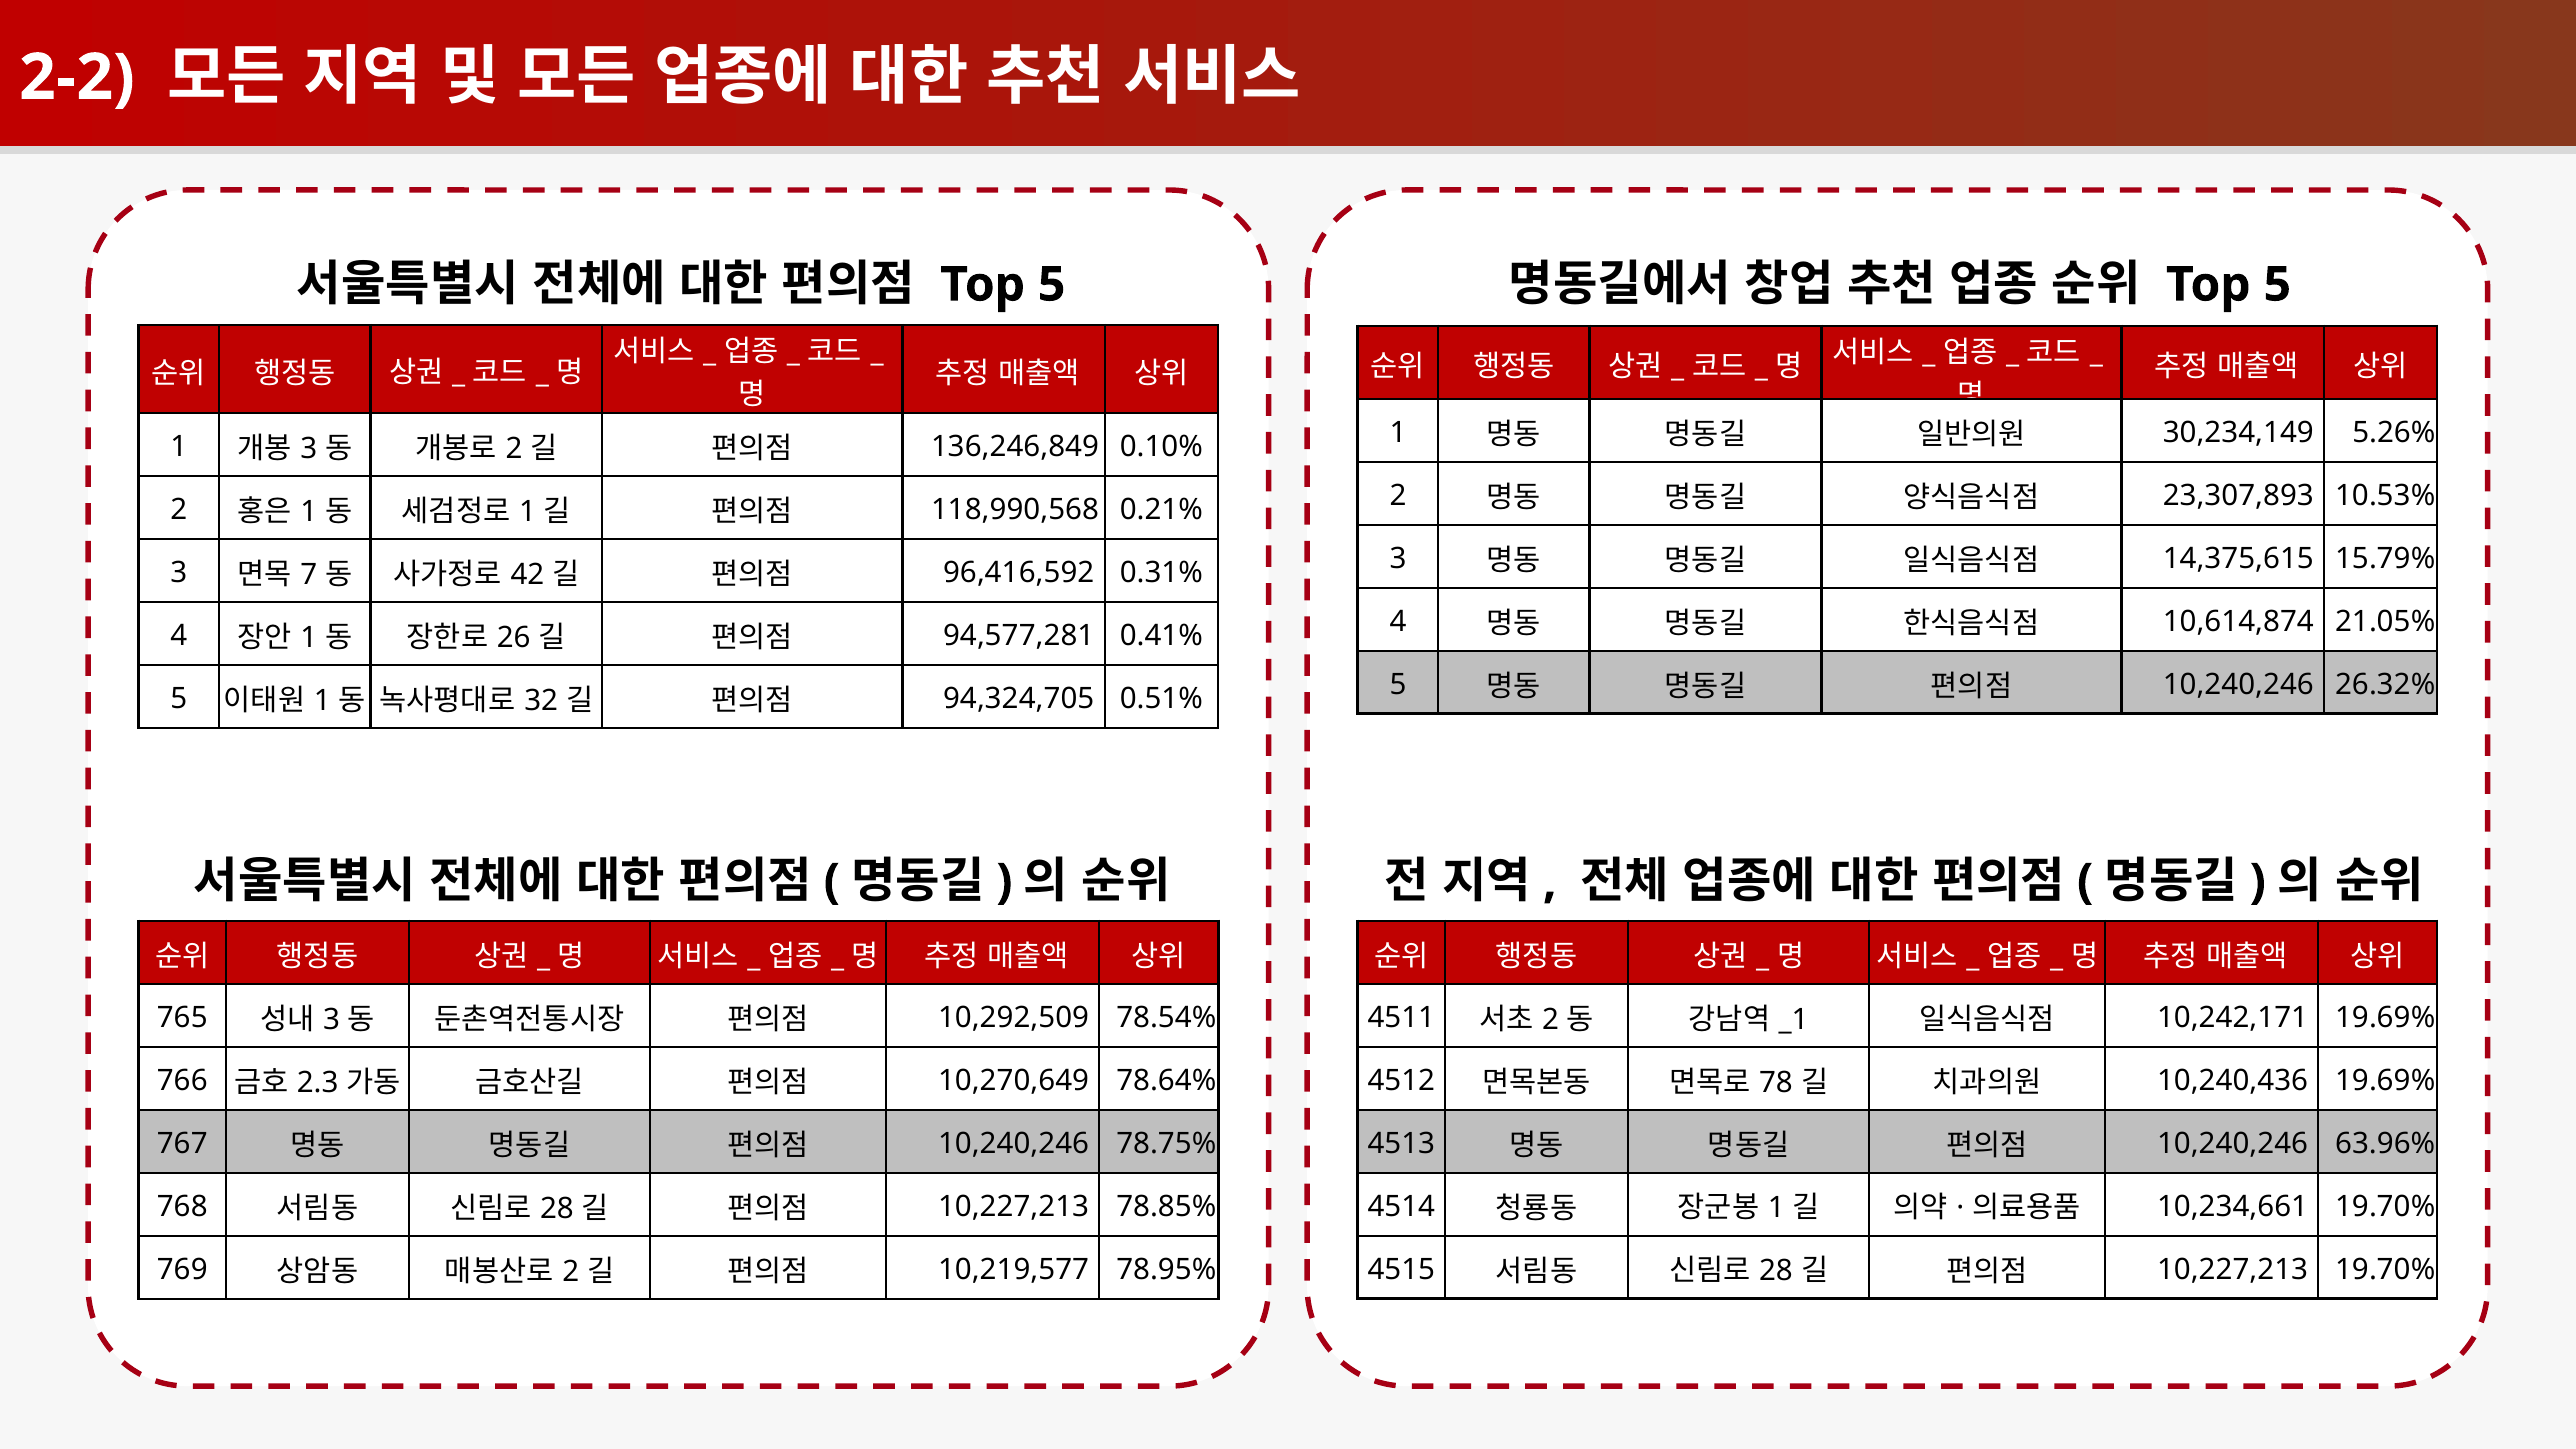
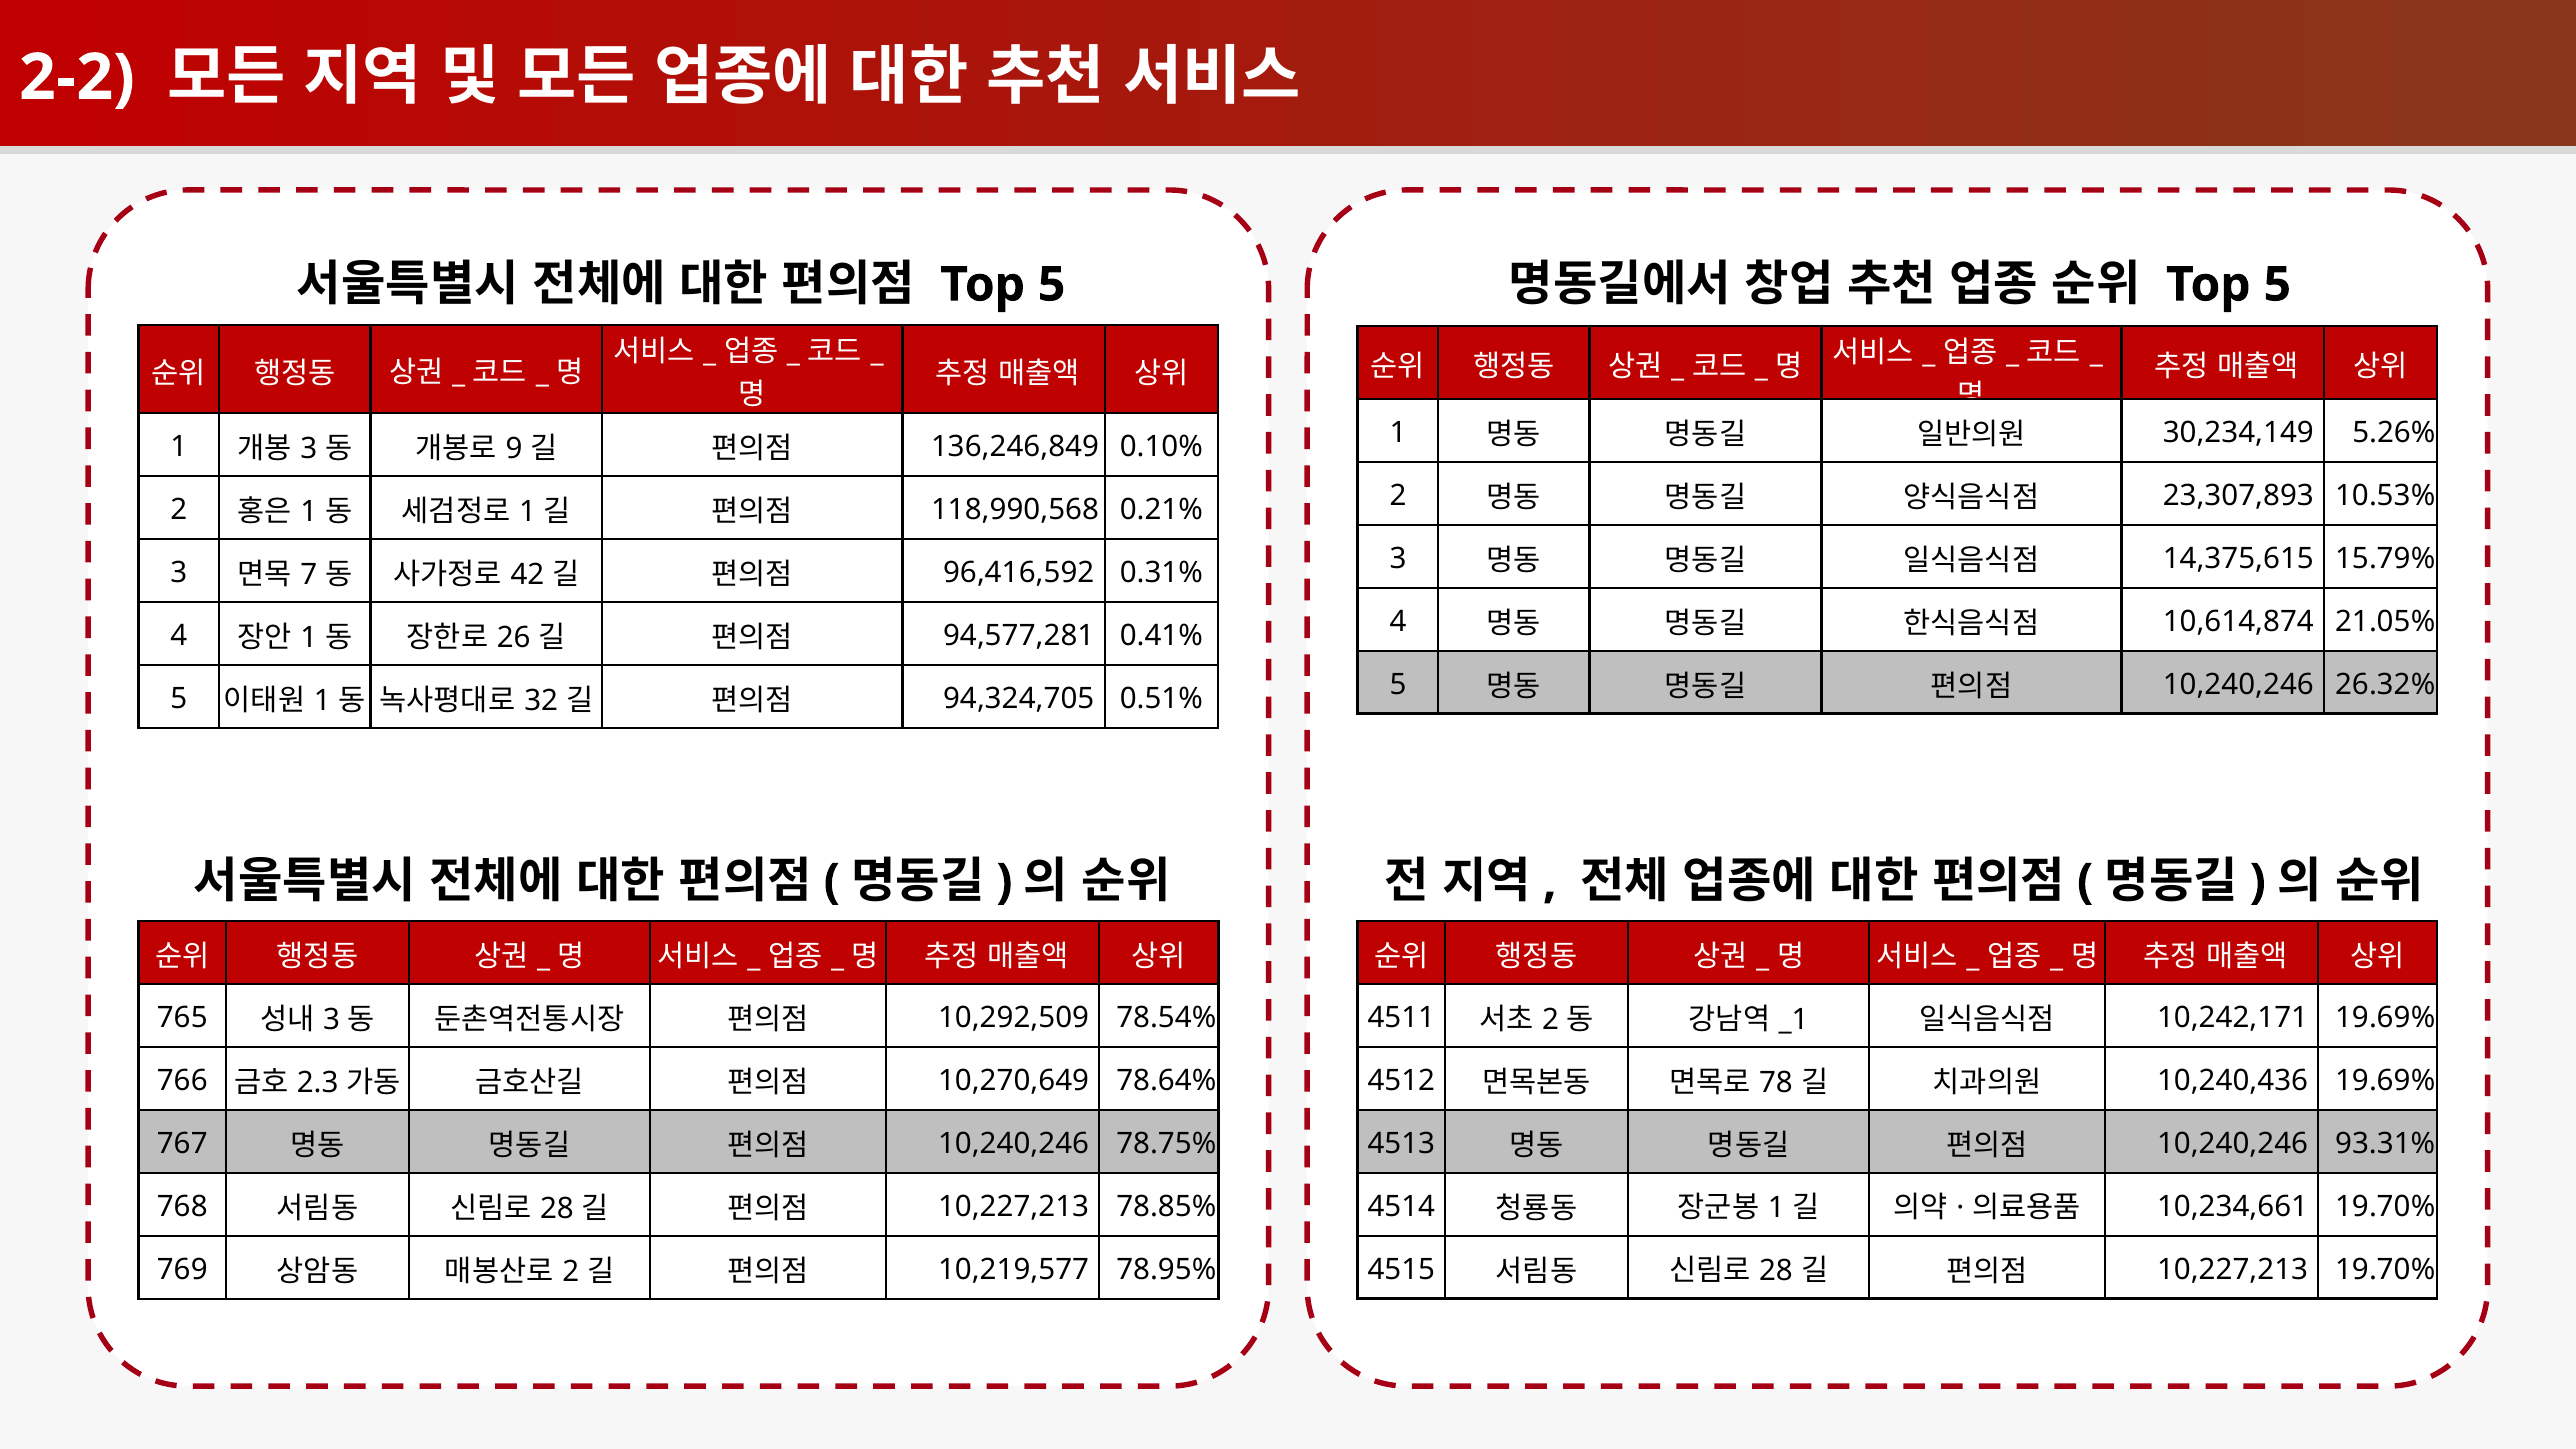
2 at (514, 449): 2 -> 9
63.96%: 63.96% -> 93.31%
